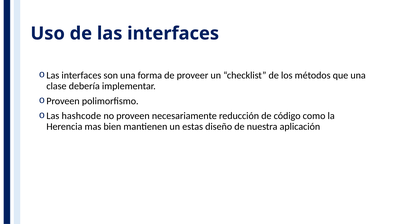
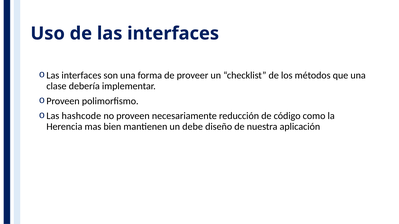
estas: estas -> debe
